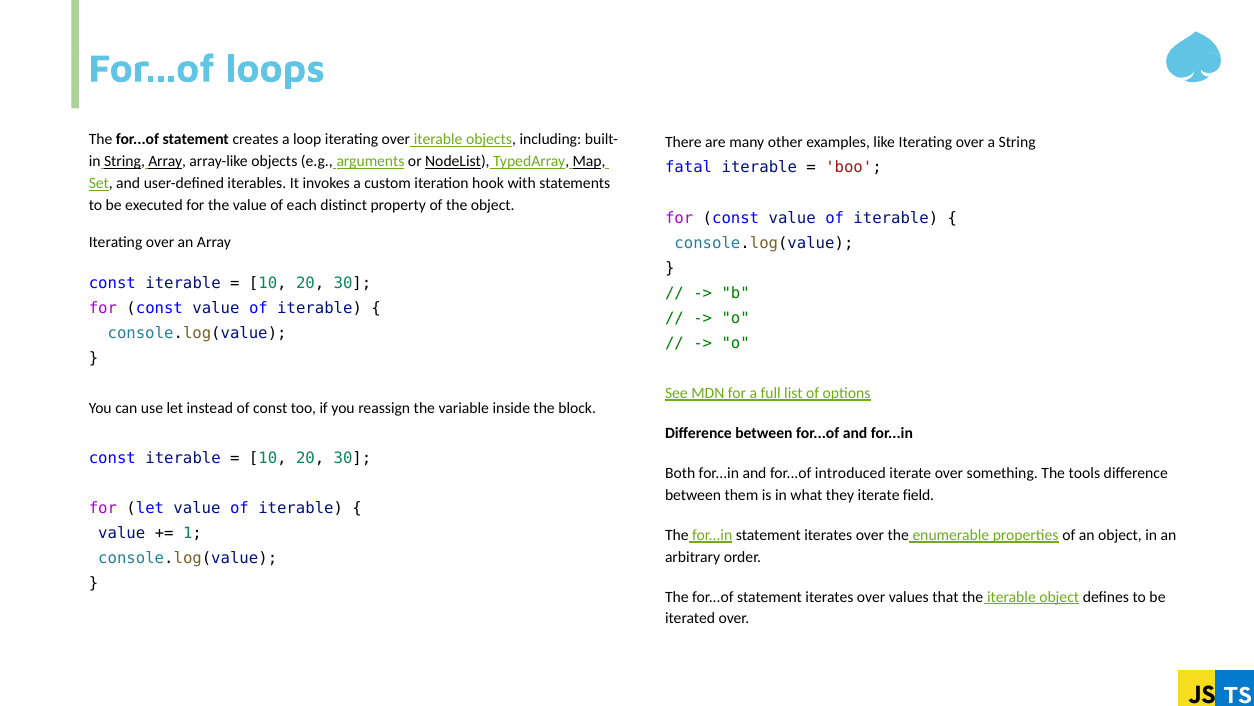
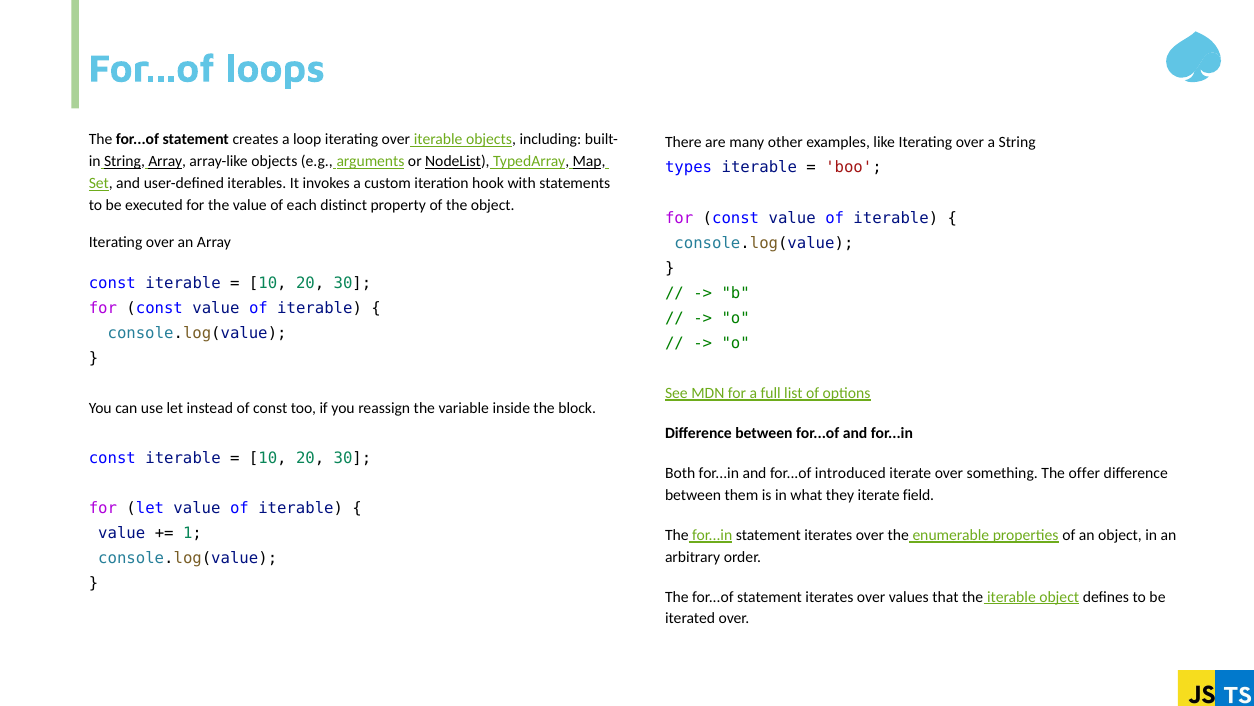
fatal: fatal -> types
tools: tools -> offer
